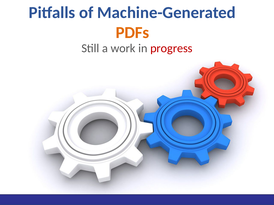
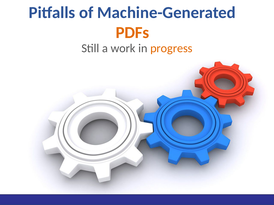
progress colour: red -> orange
